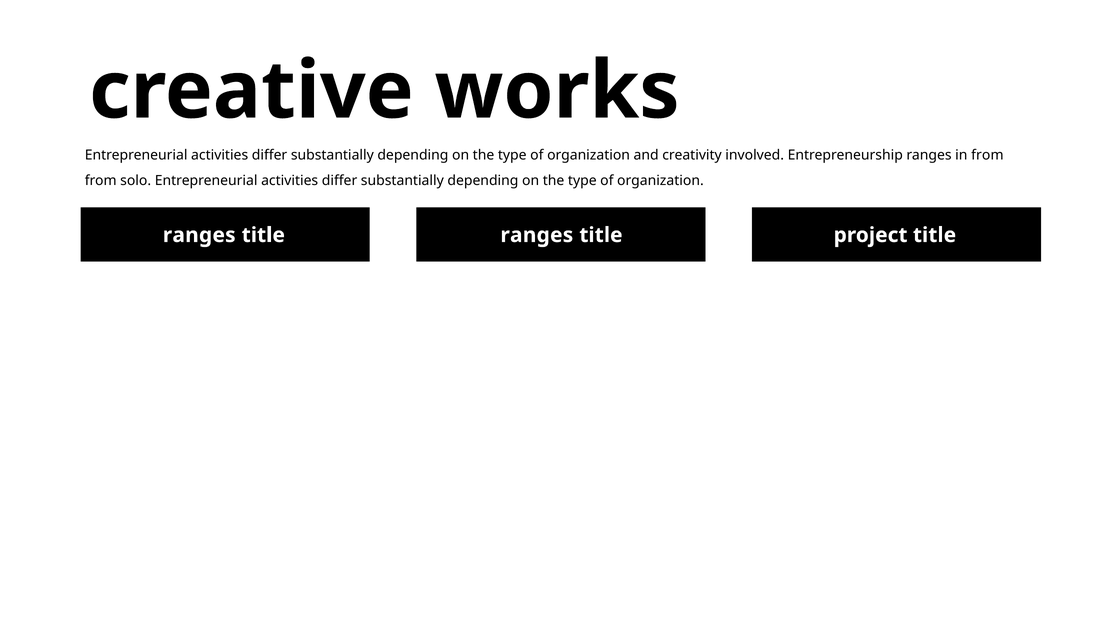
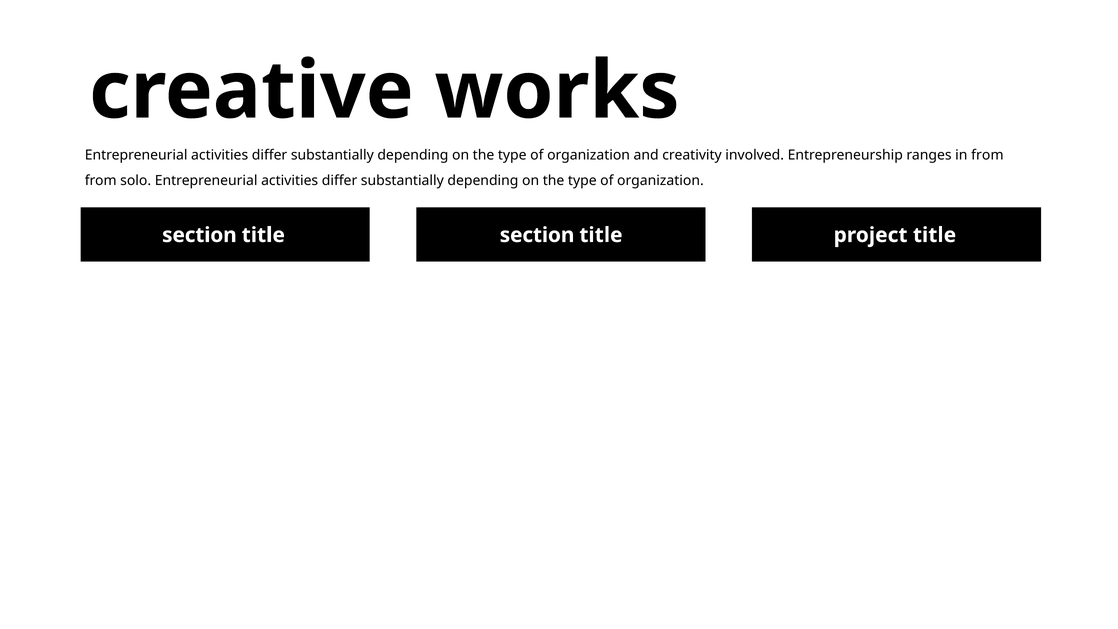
ranges at (199, 235): ranges -> section
title ranges: ranges -> section
